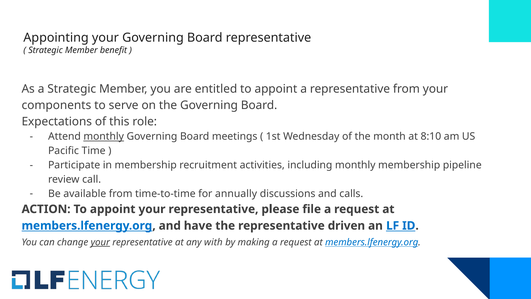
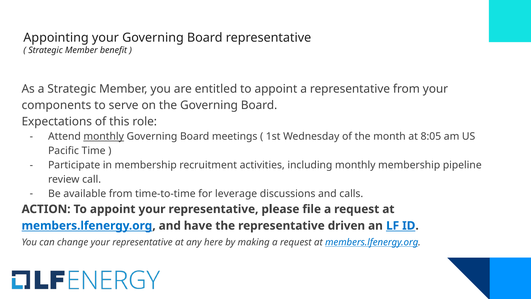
8:10: 8:10 -> 8:05
annually: annually -> leverage
your at (100, 242) underline: present -> none
with: with -> here
